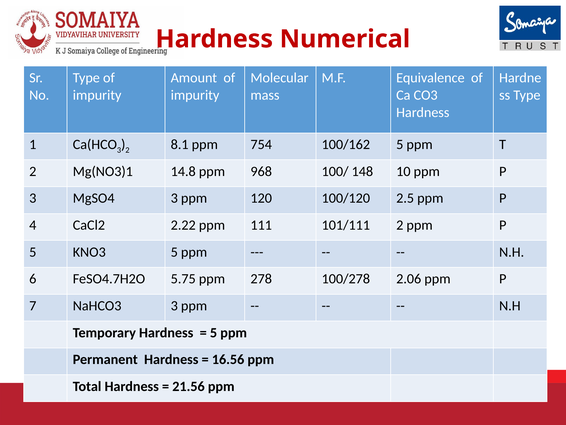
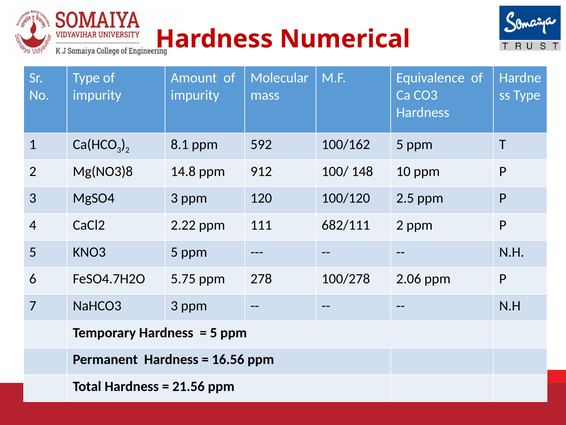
754: 754 -> 592
Mg(NO3)1: Mg(NO3)1 -> Mg(NO3)8
968: 968 -> 912
101/111: 101/111 -> 682/111
